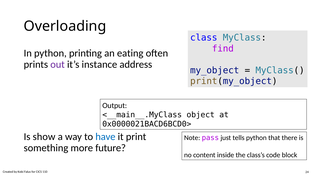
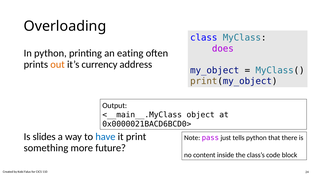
find: find -> does
out colour: purple -> orange
instance: instance -> currency
show: show -> slides
